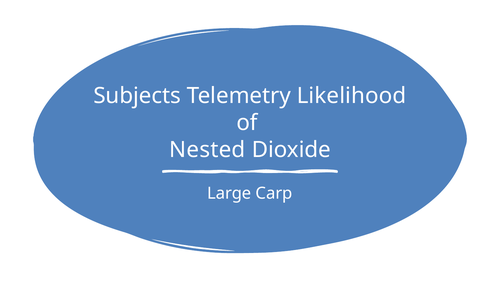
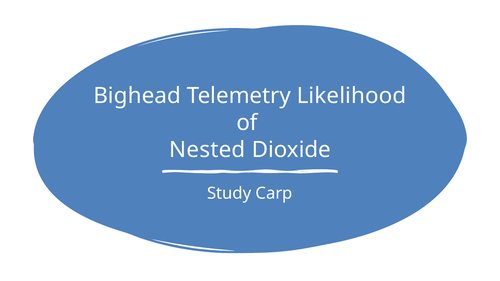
Subjects: Subjects -> Bighead
Large: Large -> Study
